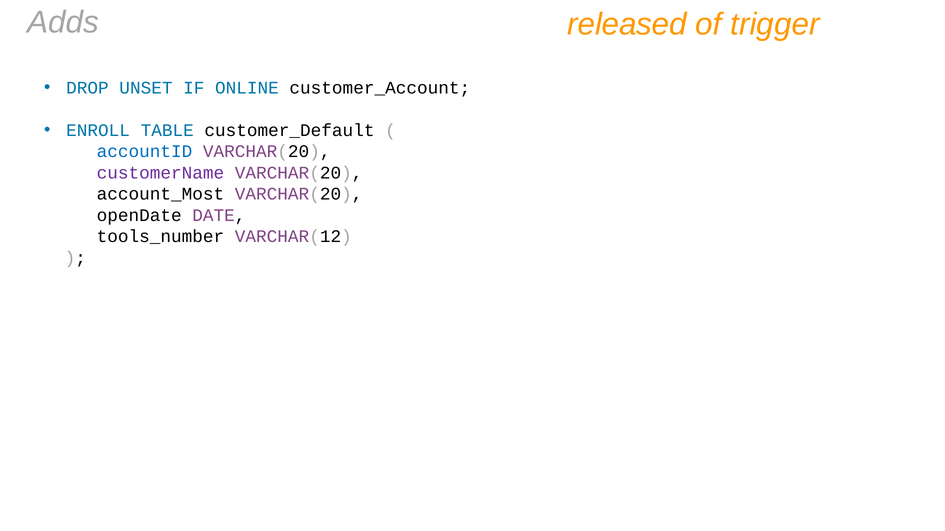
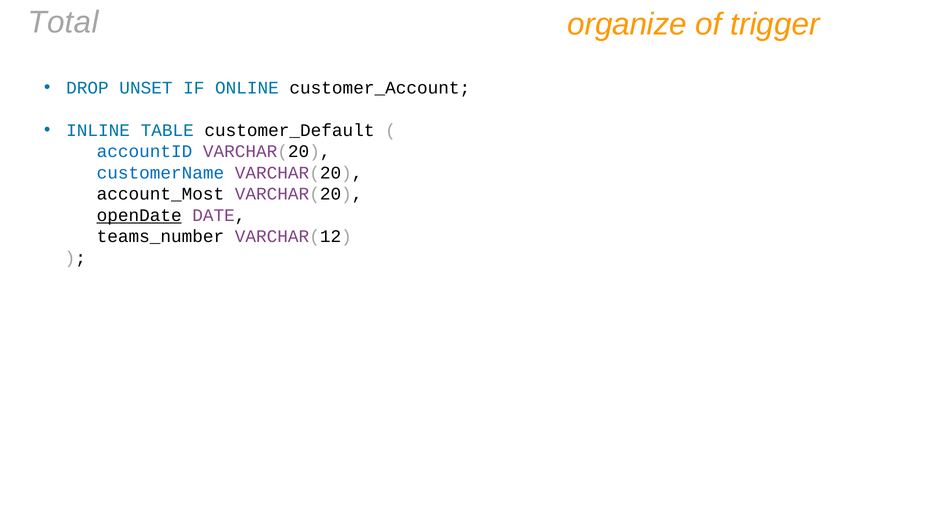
Adds: Adds -> Total
released: released -> organize
ENROLL: ENROLL -> INLINE
customerName colour: purple -> blue
openDate underline: none -> present
tools_number: tools_number -> teams_number
